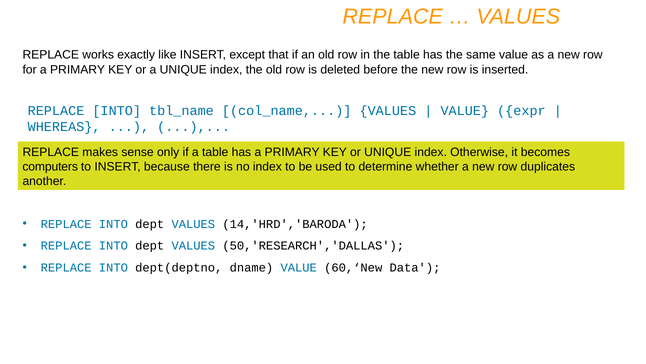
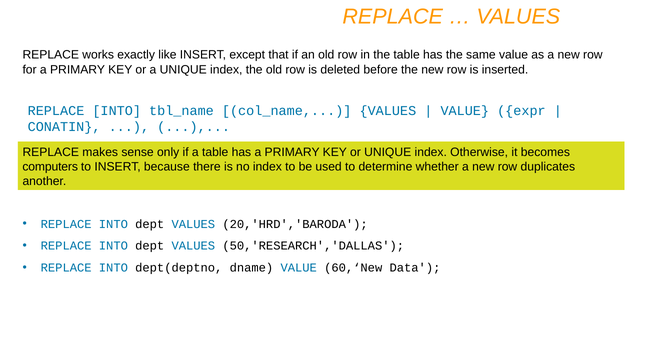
WHEREAS: WHEREAS -> CONATIN
14,'HRD','BARODA: 14,'HRD','BARODA -> 20,'HRD','BARODA
